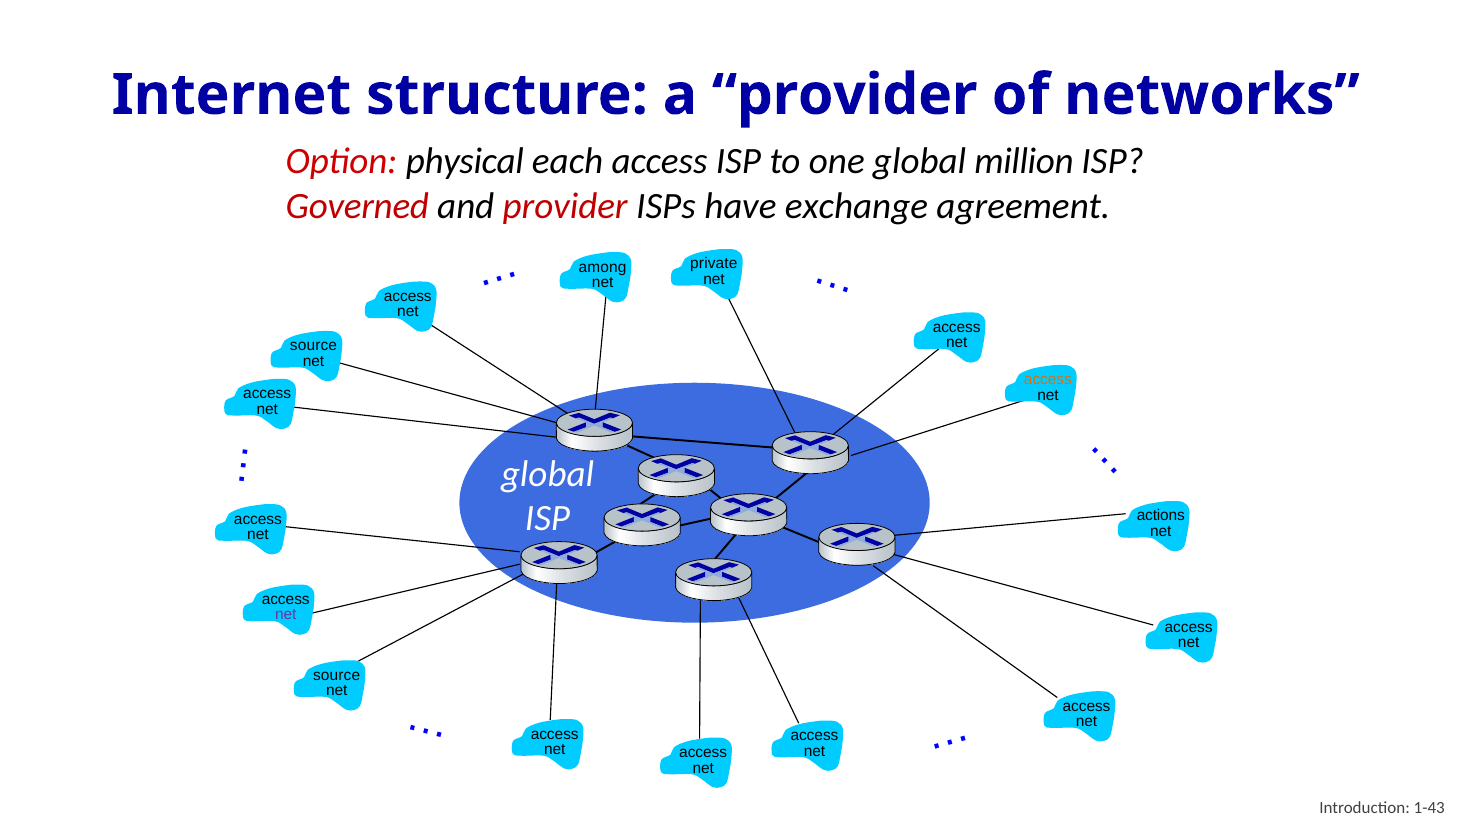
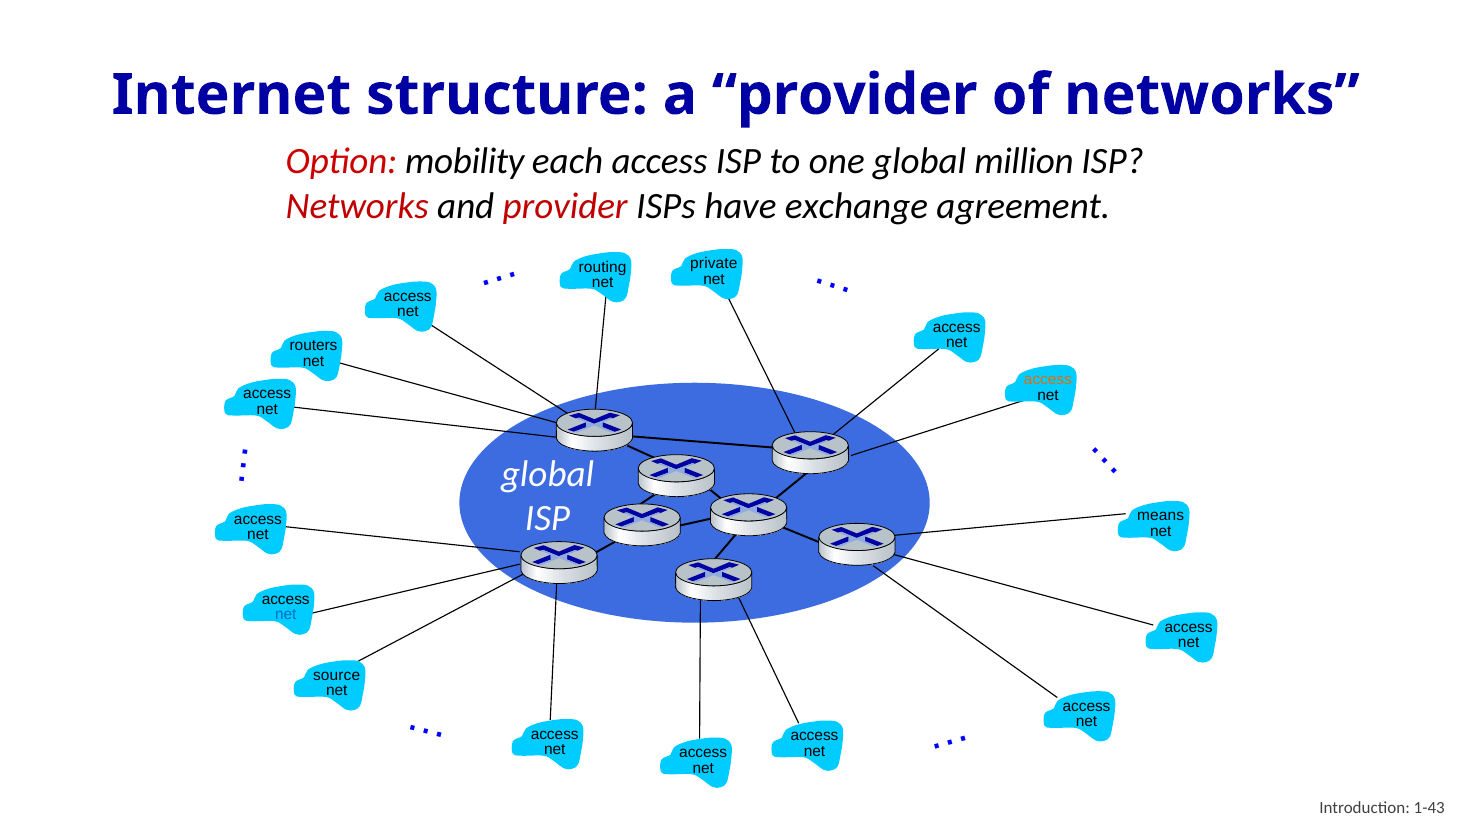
physical: physical -> mobility
Governed at (357, 206): Governed -> Networks
among: among -> routing
source at (313, 346): source -> routers
actions: actions -> means
net at (286, 615) colour: purple -> blue
